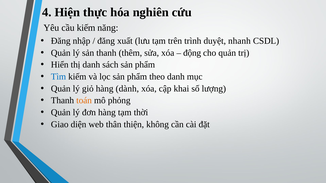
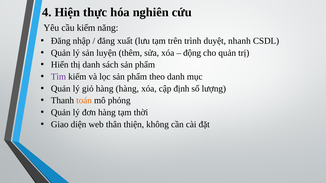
sản thanh: thanh -> luyện
Tìm colour: blue -> purple
hàng dành: dành -> hàng
khai: khai -> định
